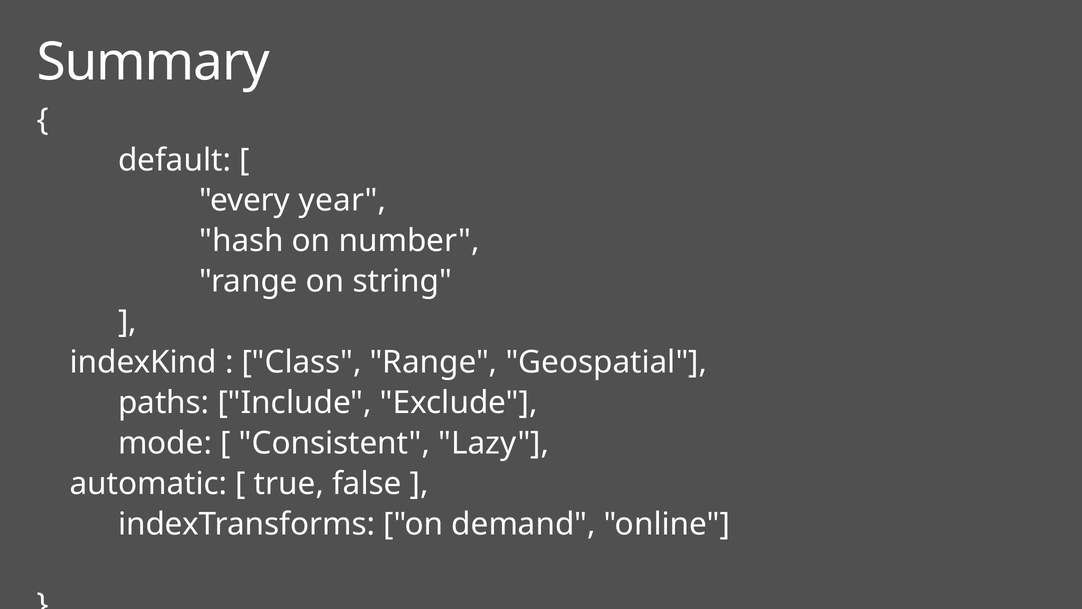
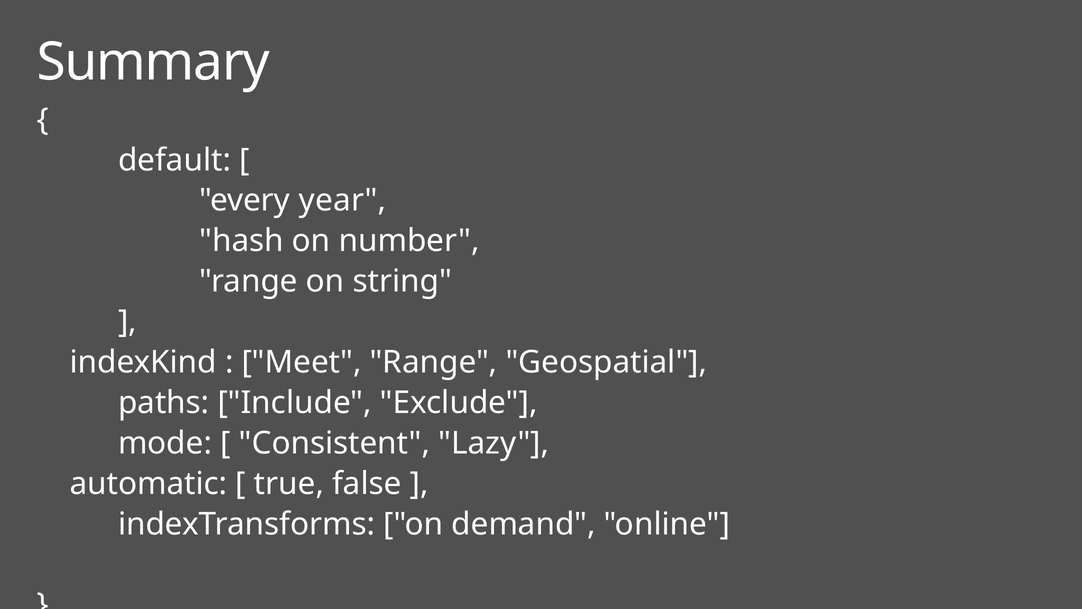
Class: Class -> Meet
